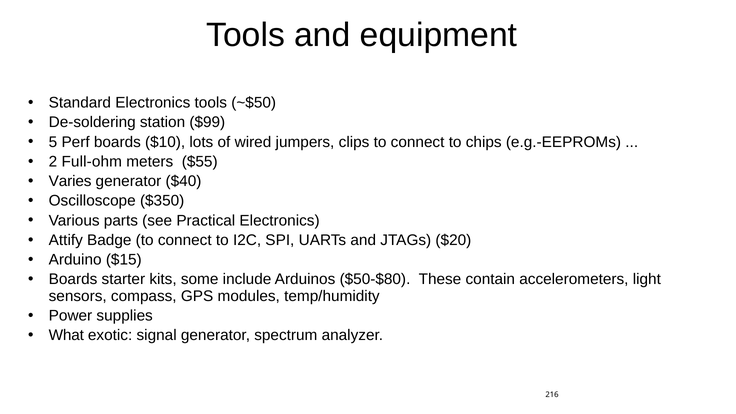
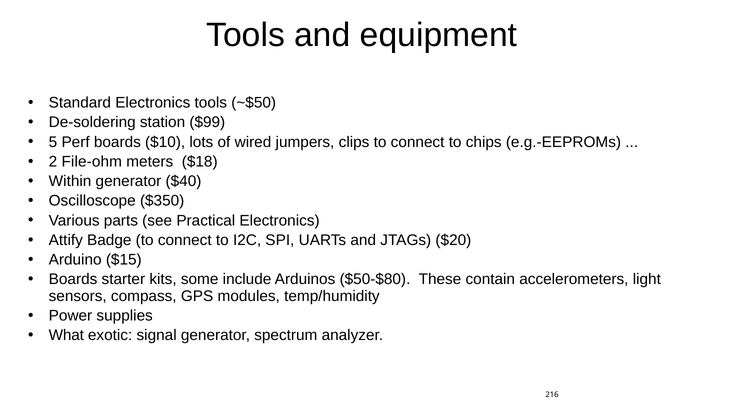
Full-ohm: Full-ohm -> File-ohm
$55: $55 -> $18
Varies: Varies -> Within
